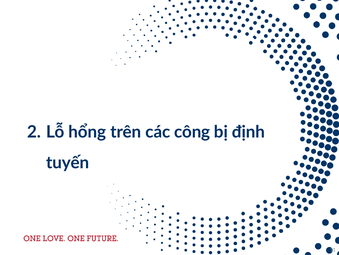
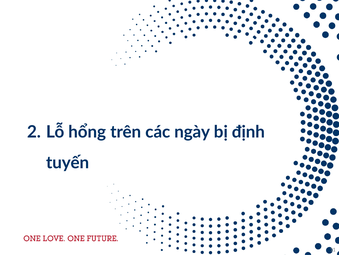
công: công -> ngày
